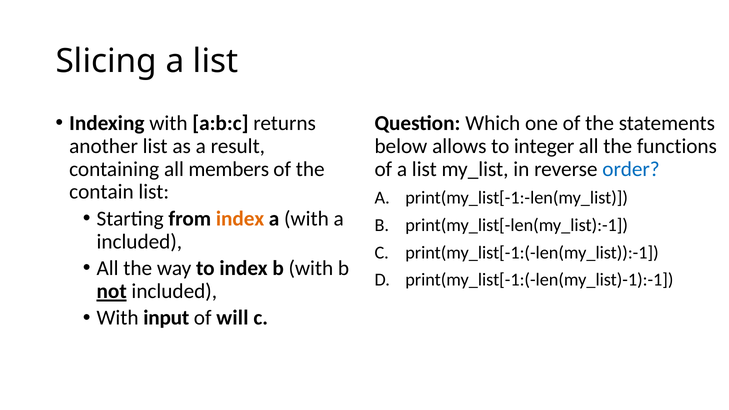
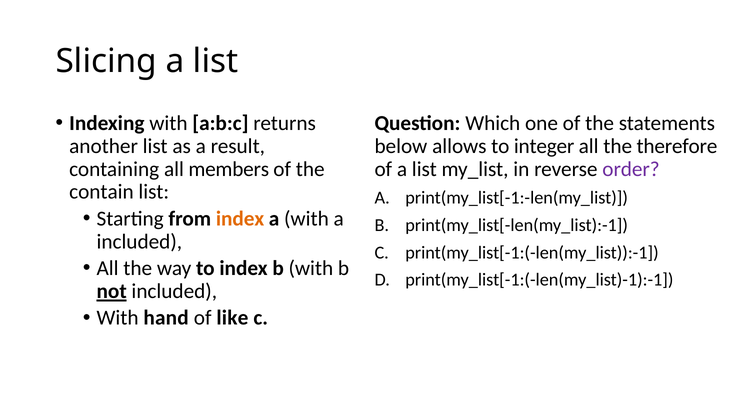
functions: functions -> therefore
order colour: blue -> purple
input: input -> hand
will: will -> like
